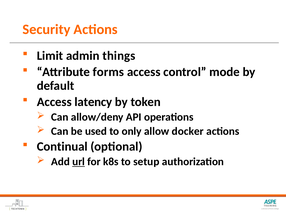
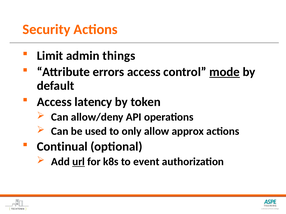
forms: forms -> errors
mode underline: none -> present
docker: docker -> approx
setup: setup -> event
